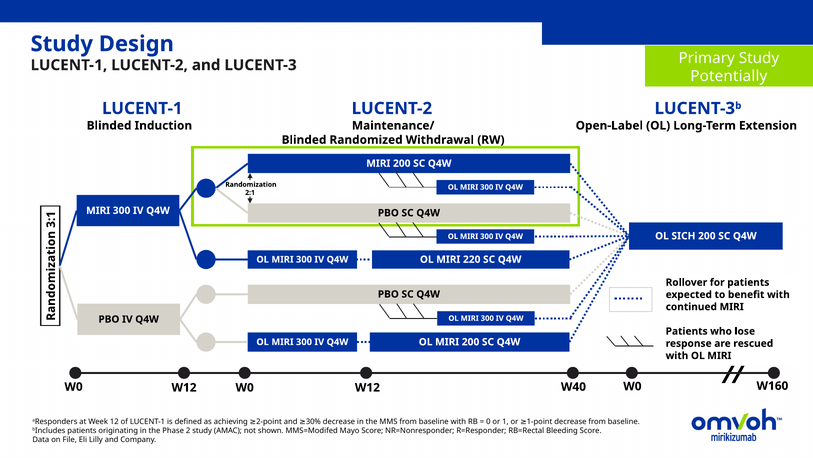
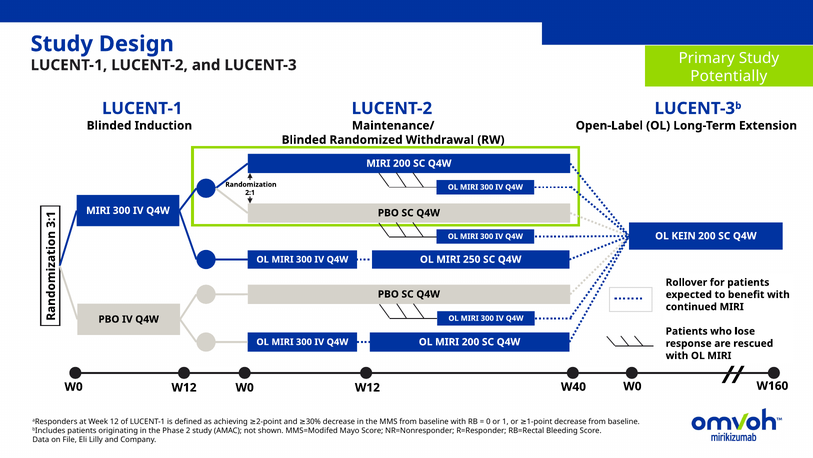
SICH: SICH -> KEIN
220: 220 -> 250
